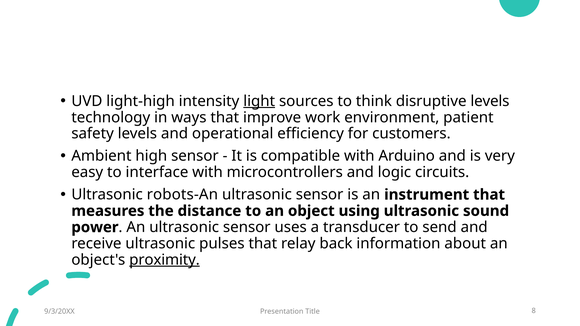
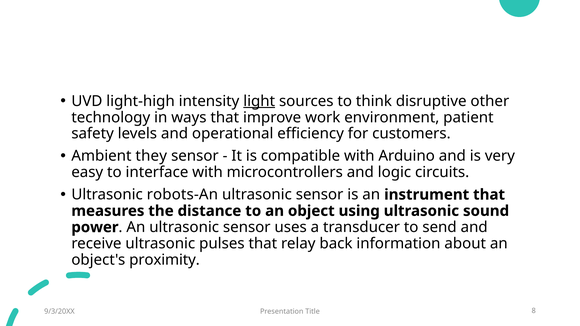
disruptive levels: levels -> other
high: high -> they
proximity underline: present -> none
